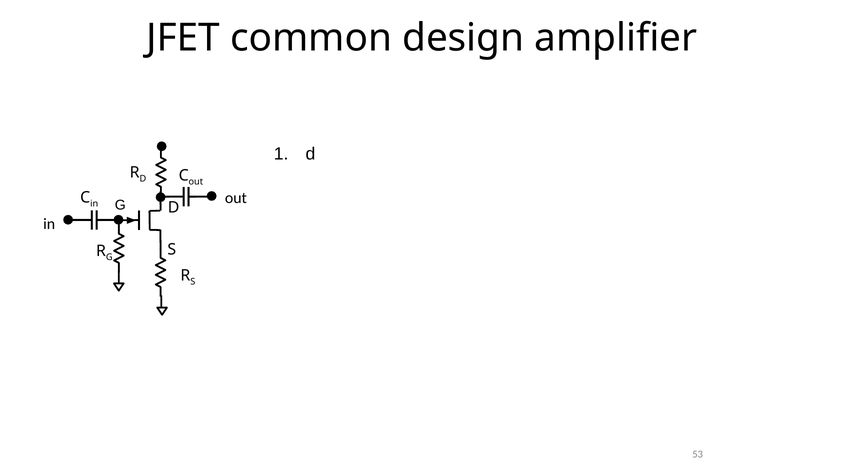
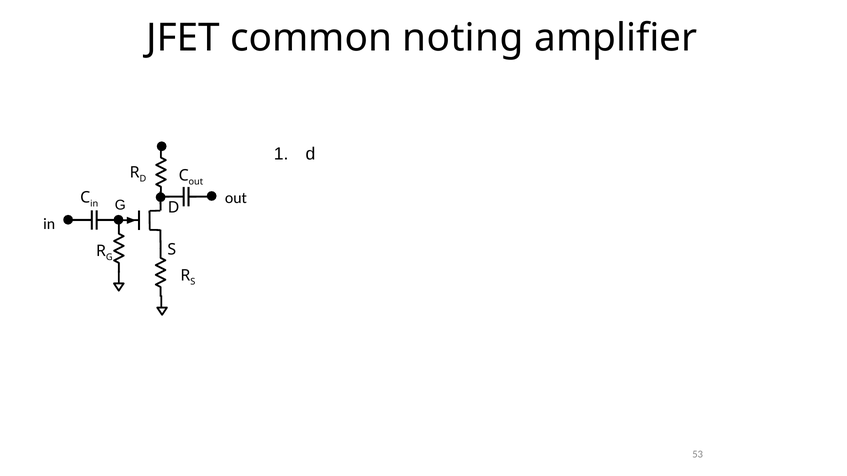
design: design -> noting
